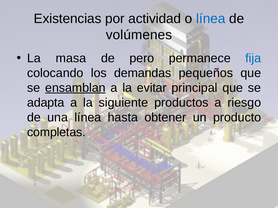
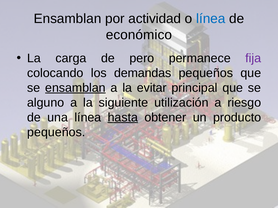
Existencias at (68, 19): Existencias -> Ensamblan
volúmenes: volúmenes -> económico
masa: masa -> carga
fija colour: blue -> purple
adapta: adapta -> alguno
productos: productos -> utilización
hasta underline: none -> present
completas at (56, 132): completas -> pequeños
